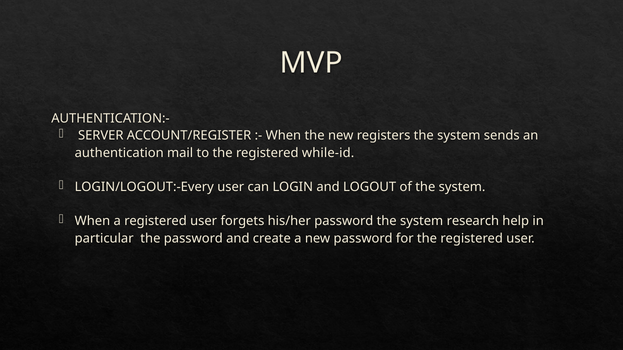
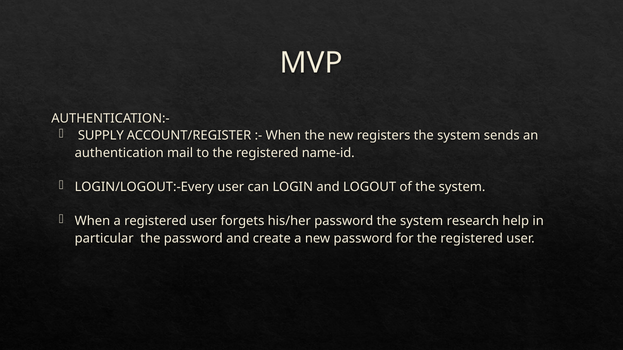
SERVER: SERVER -> SUPPLY
while-id: while-id -> name-id
